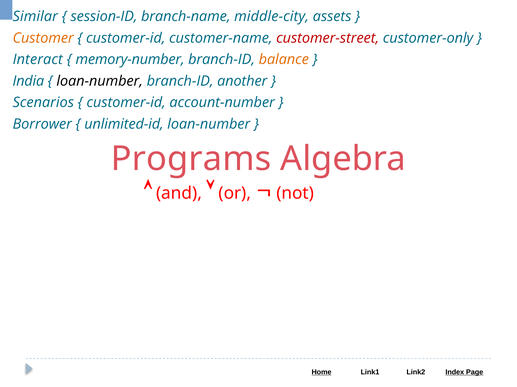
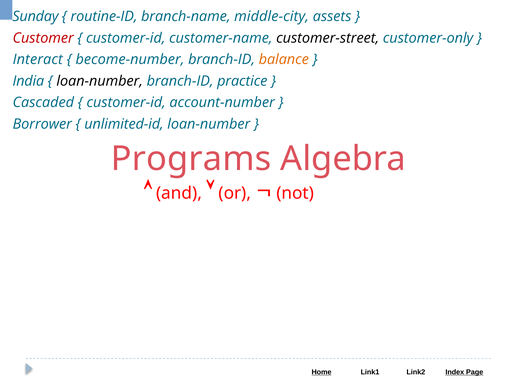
Similar: Similar -> Sunday
session-ID: session-ID -> routine-ID
Customer colour: orange -> red
customer-street colour: red -> black
memory-number: memory-number -> become-number
another: another -> practice
Scenarios: Scenarios -> Cascaded
